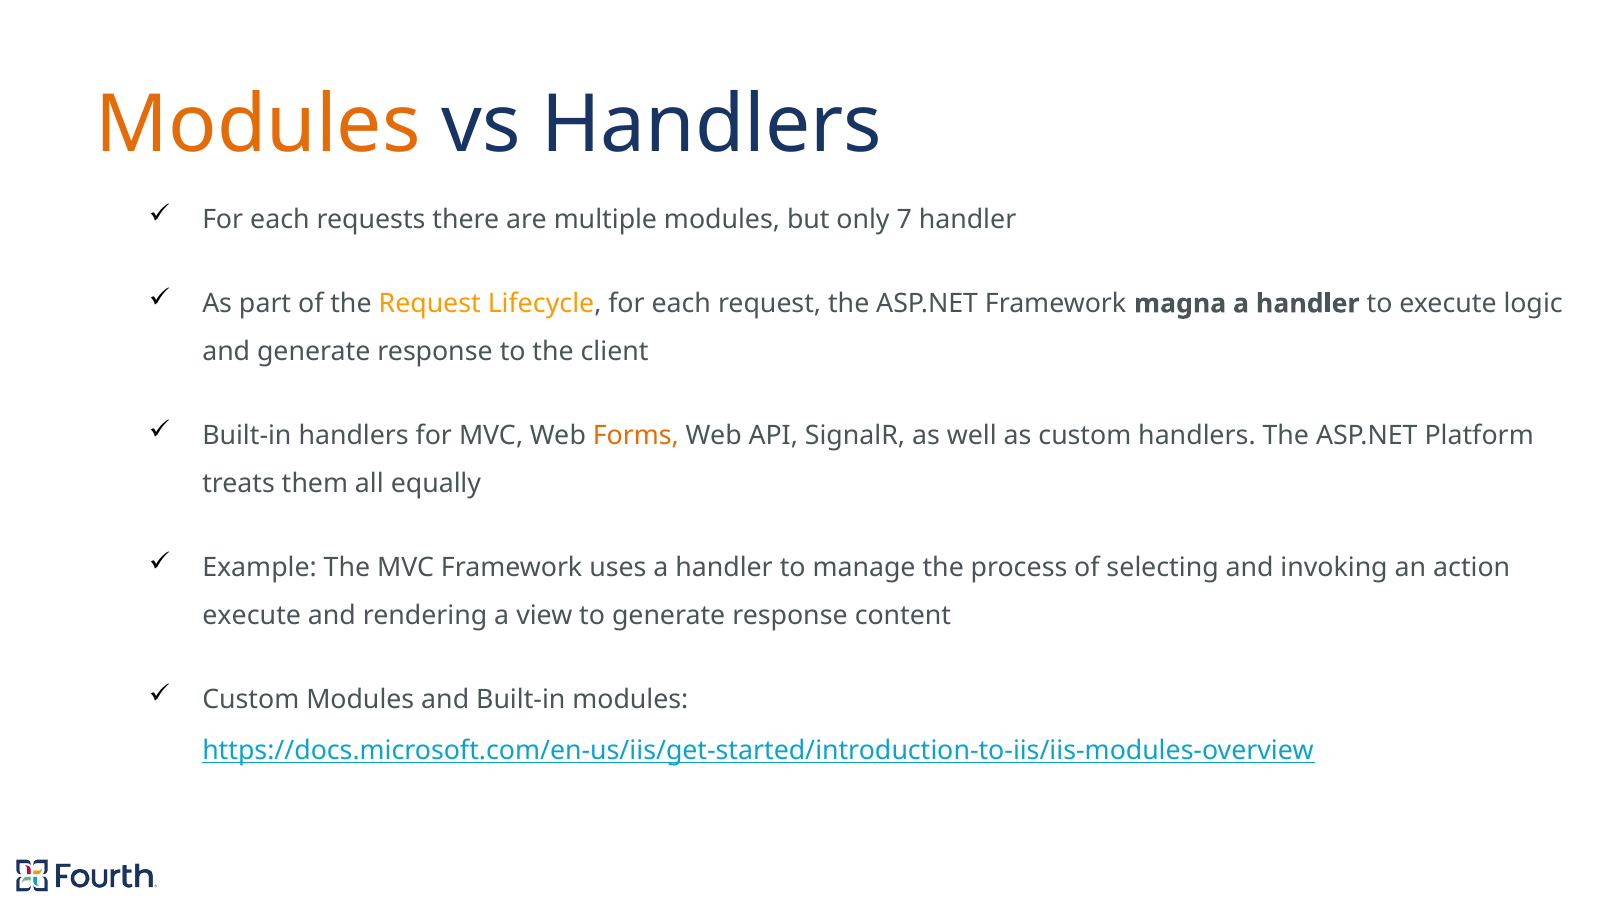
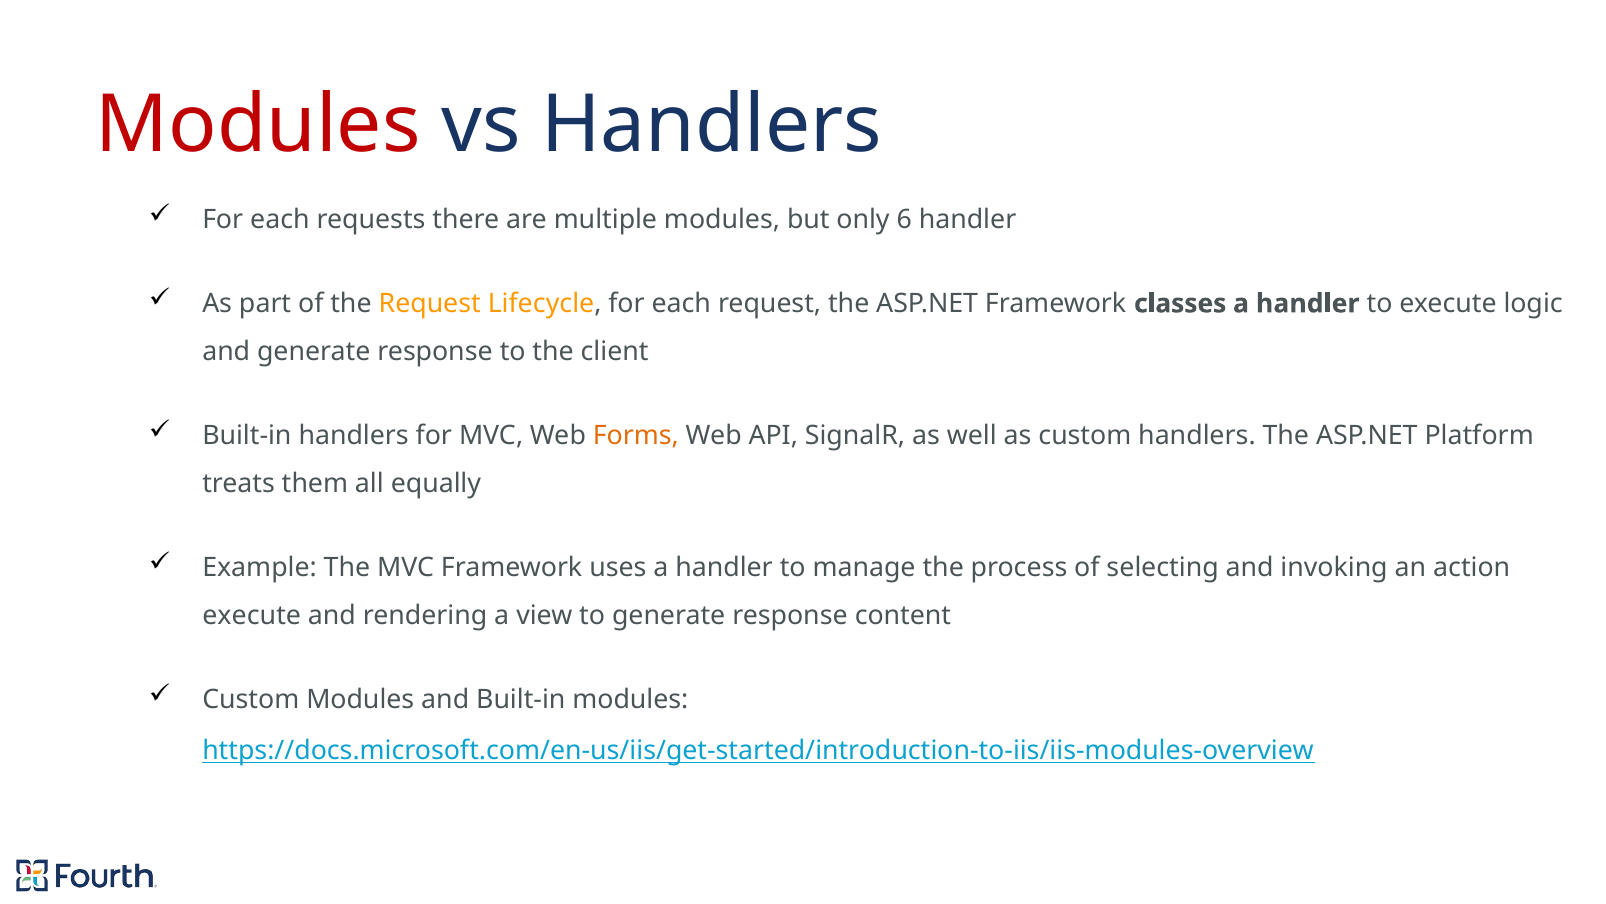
Modules at (258, 125) colour: orange -> red
7: 7 -> 6
magna: magna -> classes
